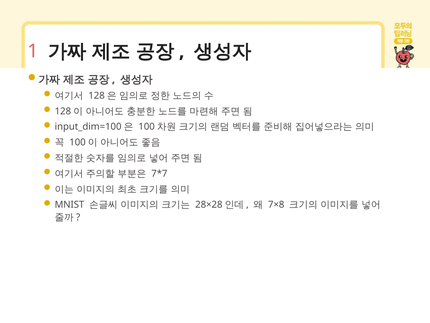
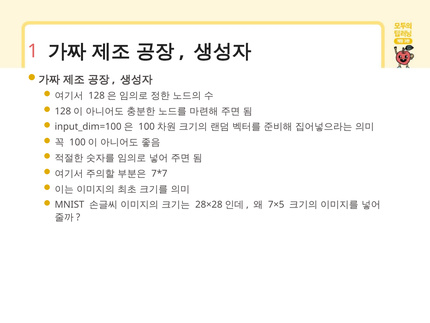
7×8: 7×8 -> 7×5
